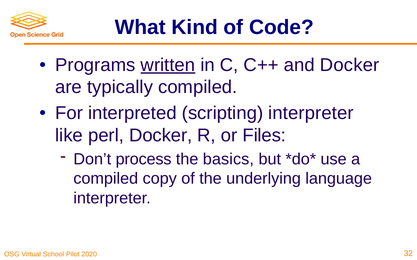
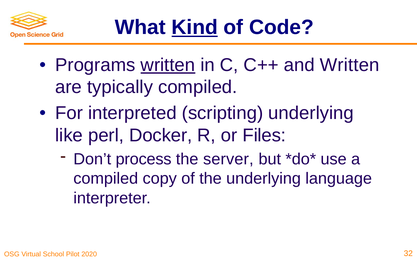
Kind underline: none -> present
and Docker: Docker -> Written
scripting interpreter: interpreter -> underlying
basics: basics -> server
